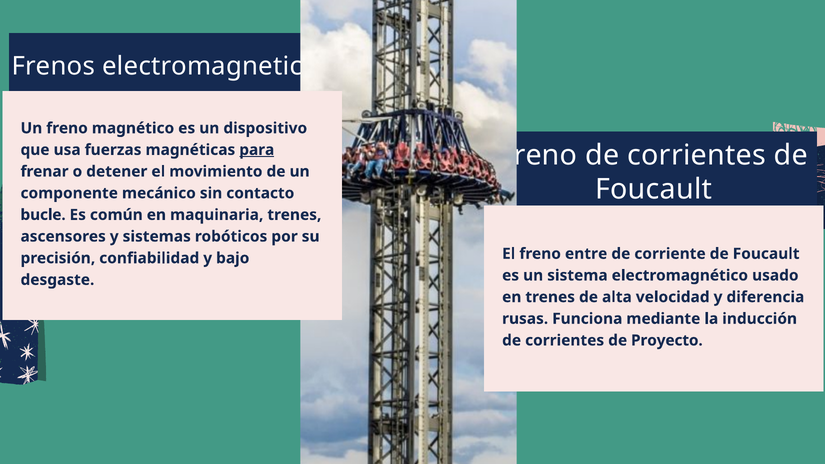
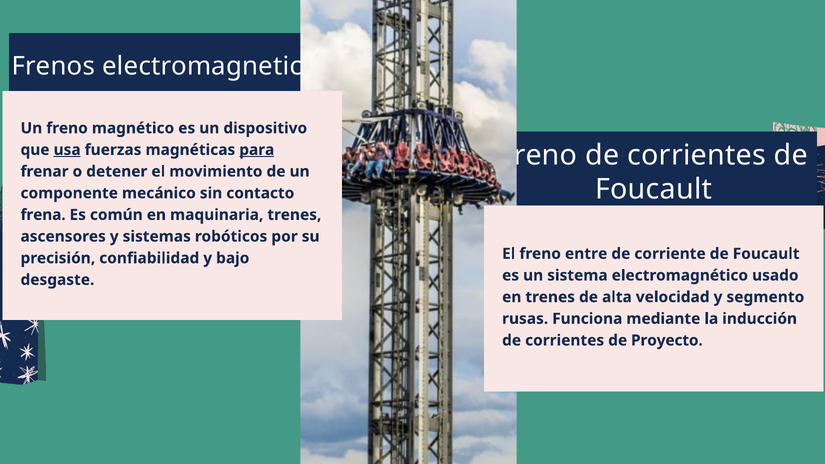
usa underline: none -> present
bucle: bucle -> frena
diferencia: diferencia -> segmento
